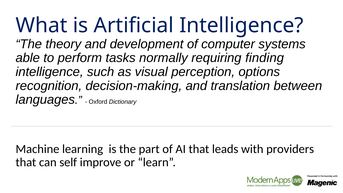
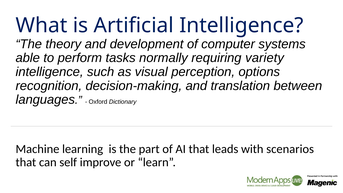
finding: finding -> variety
providers: providers -> scenarios
